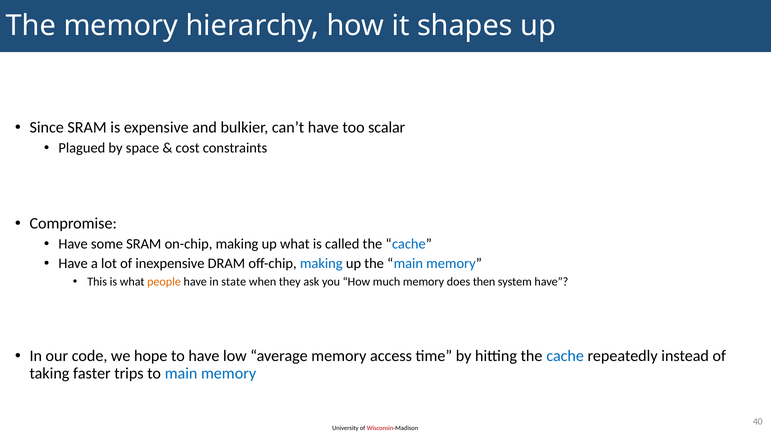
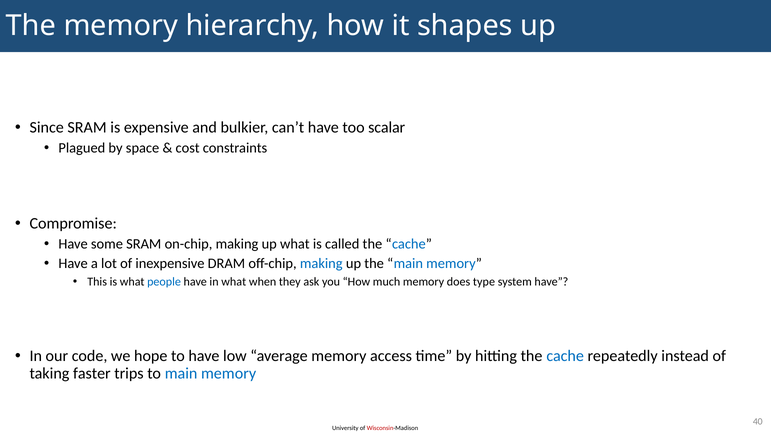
people colour: orange -> blue
in state: state -> what
then: then -> type
